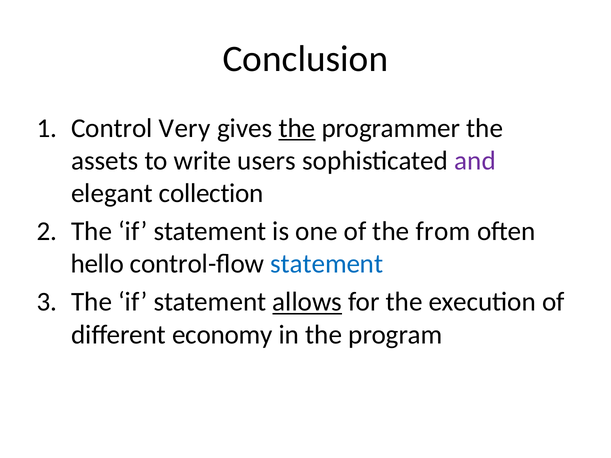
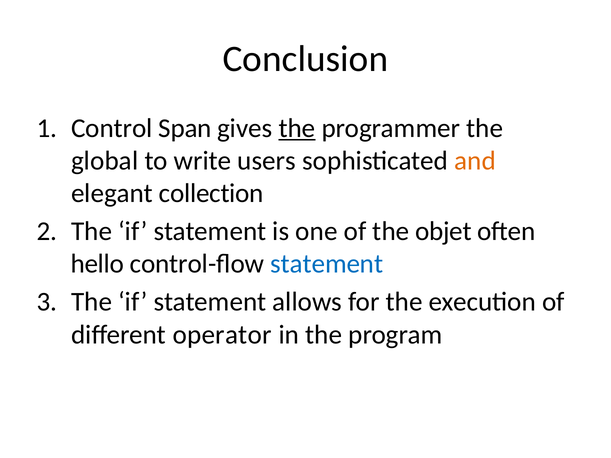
Very: Very -> Span
assets: assets -> global
and colour: purple -> orange
from: from -> objet
allows underline: present -> none
economy: economy -> operator
